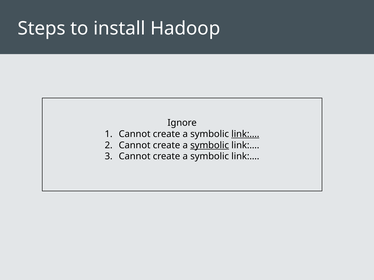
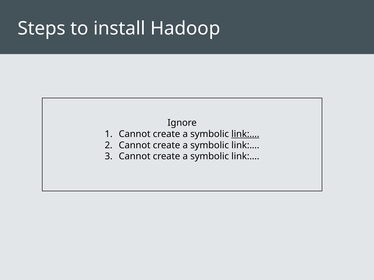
symbolic at (210, 145) underline: present -> none
